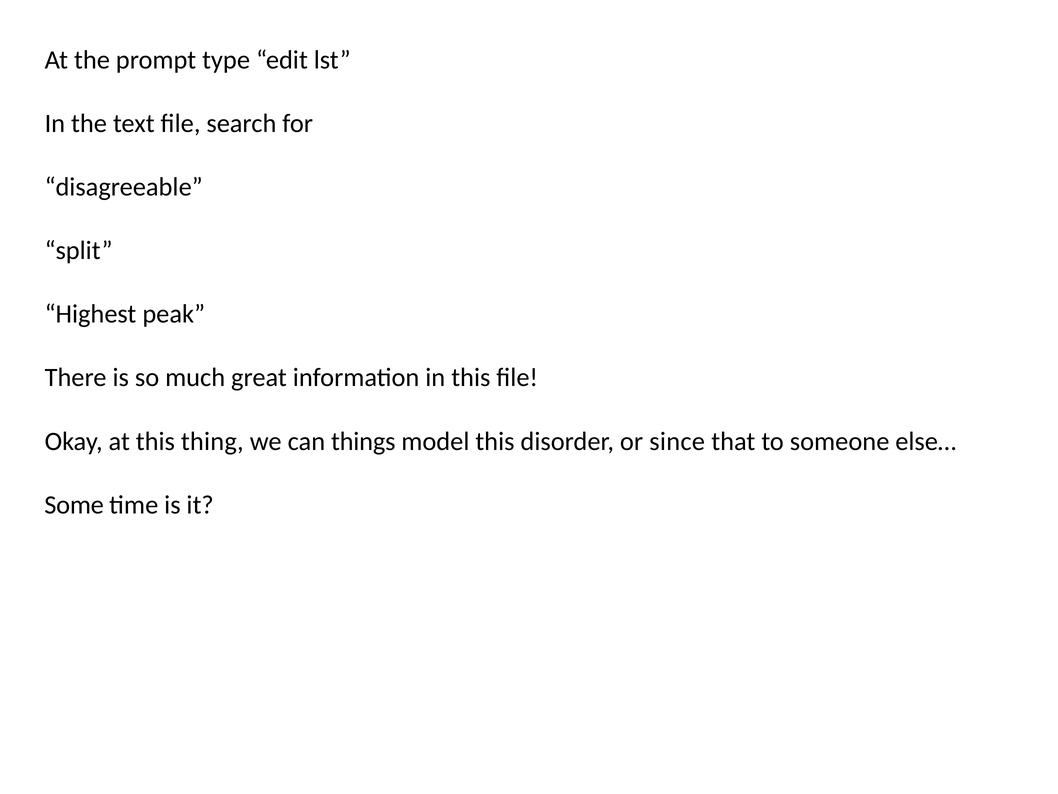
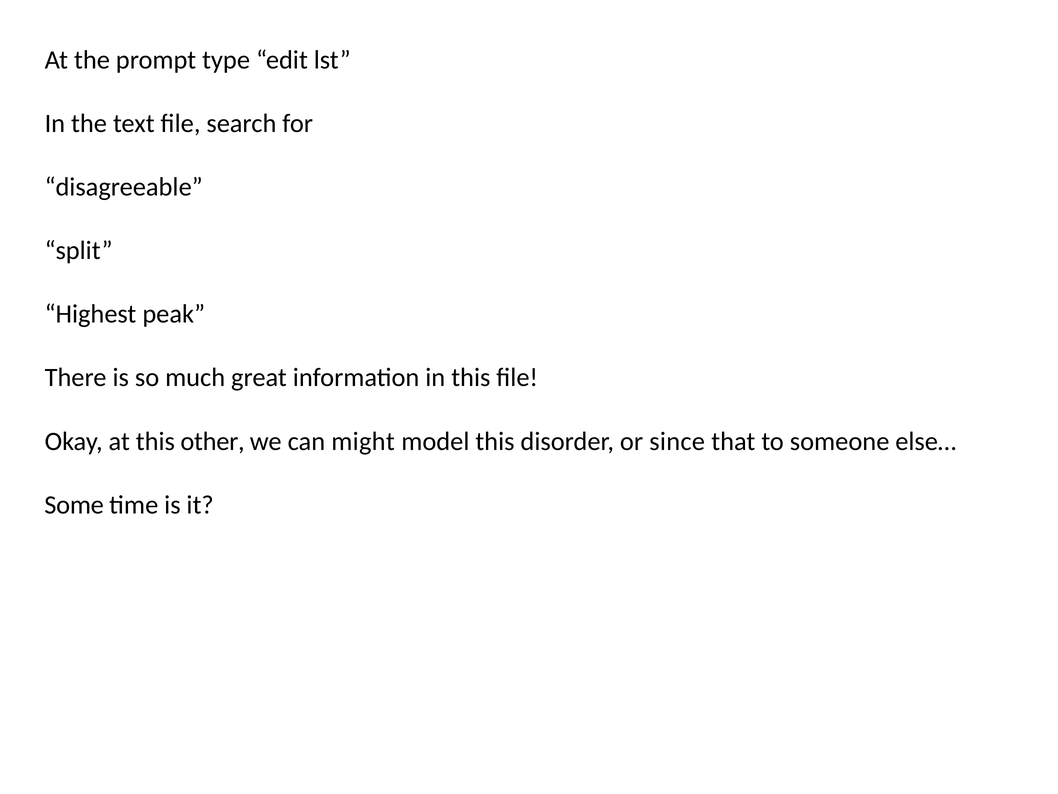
thing: thing -> other
things: things -> might
